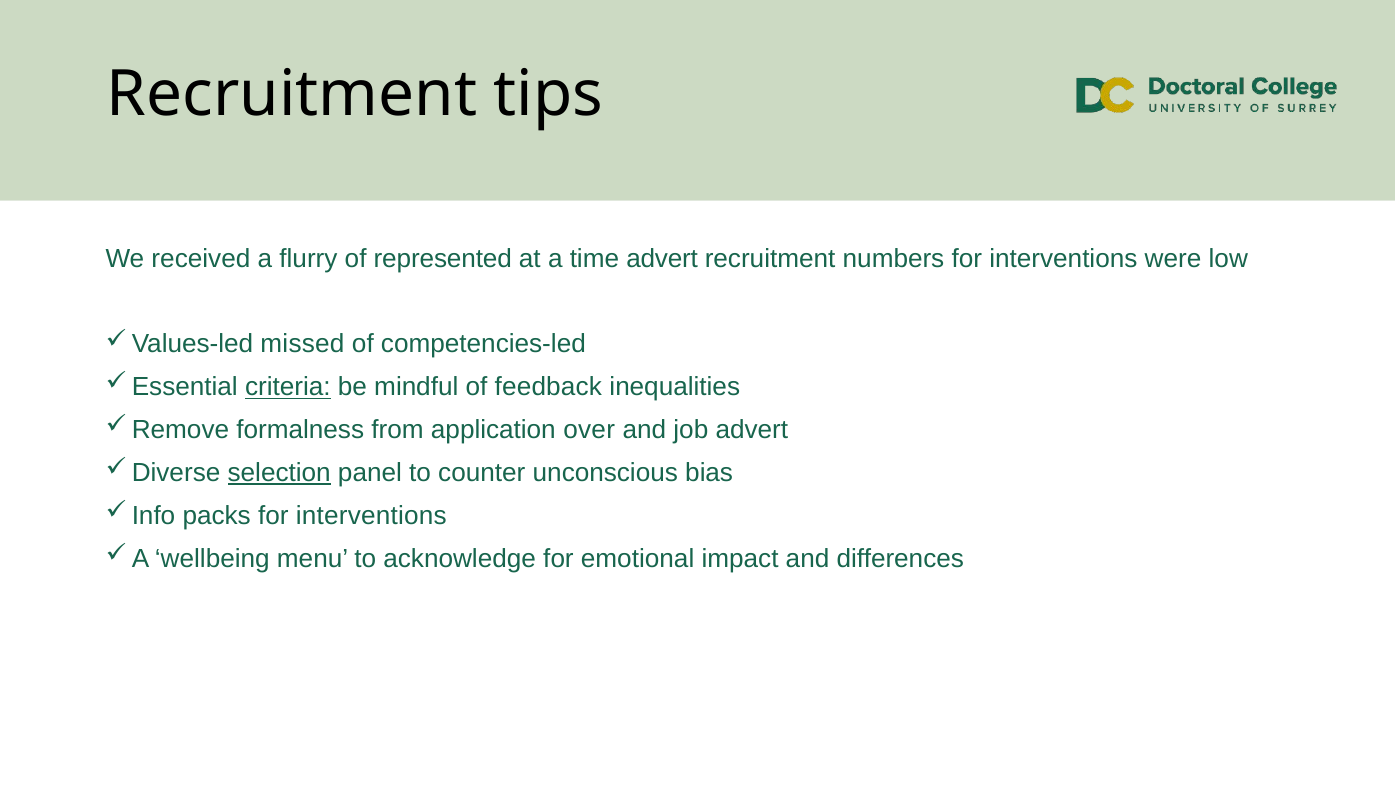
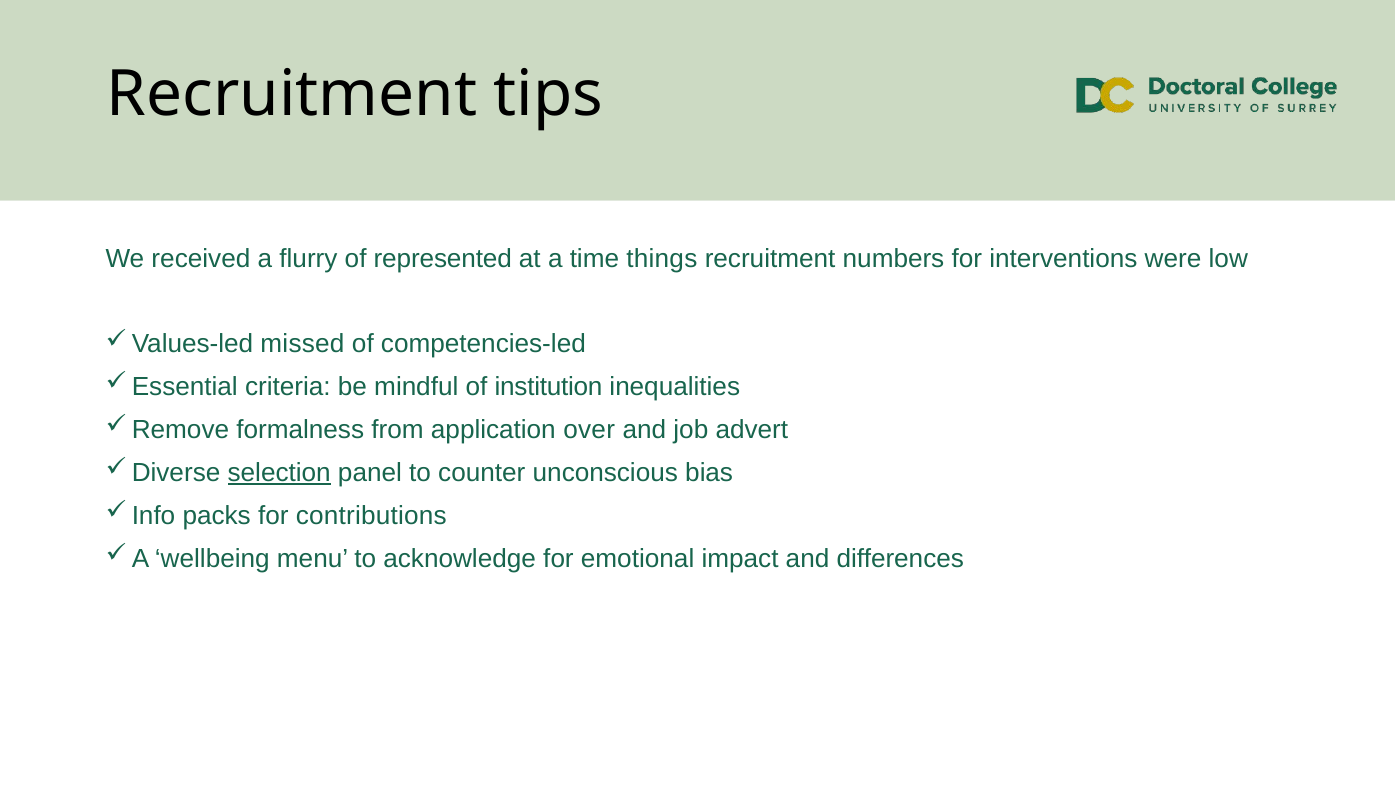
time advert: advert -> things
criteria underline: present -> none
feedback: feedback -> institution
packs for interventions: interventions -> contributions
